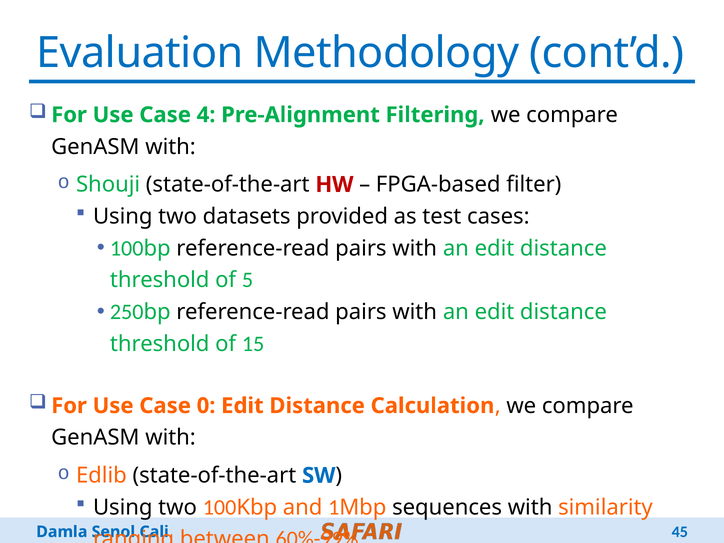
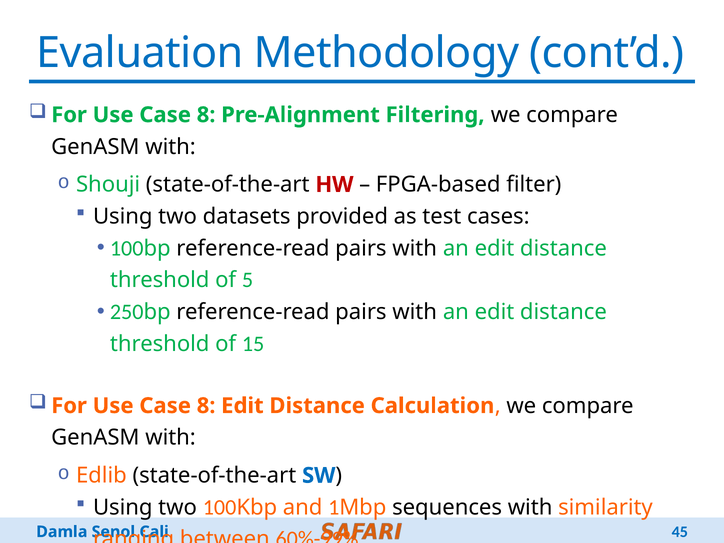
4 at (206, 115): 4 -> 8
0 at (206, 406): 0 -> 8
